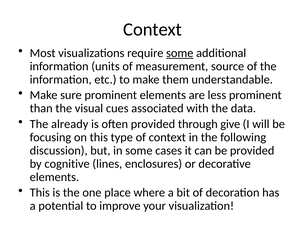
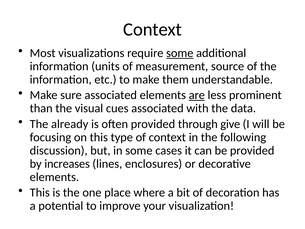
sure prominent: prominent -> associated
are underline: none -> present
cognitive: cognitive -> increases
